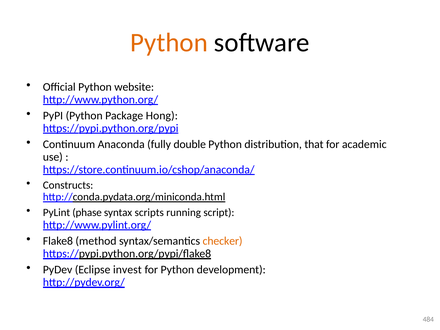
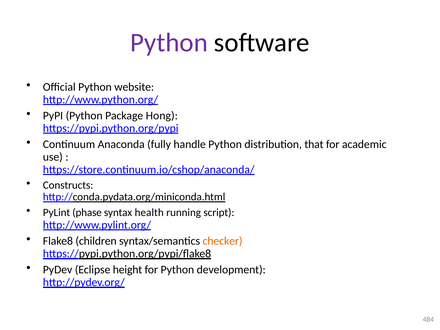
Python at (169, 43) colour: orange -> purple
double: double -> handle
scripts: scripts -> health
method: method -> children
invest: invest -> height
